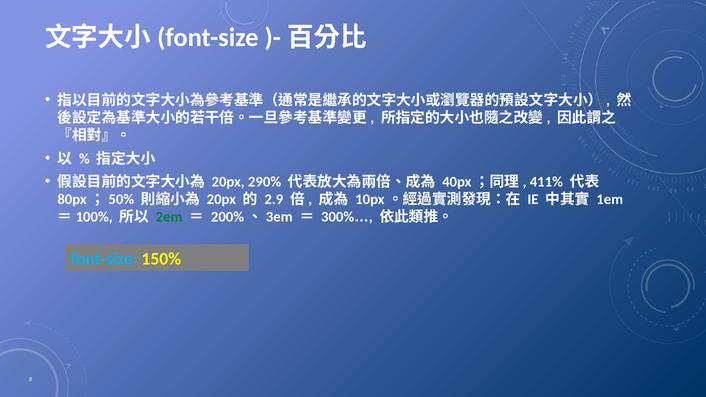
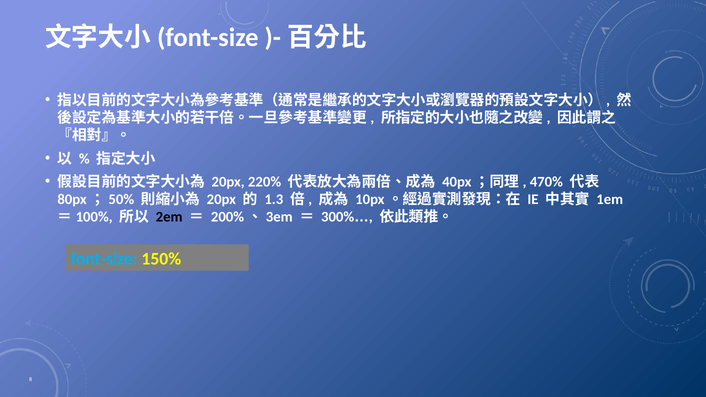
290%: 290% -> 220%
411%: 411% -> 470%
2.9: 2.9 -> 1.3
2em colour: green -> black
